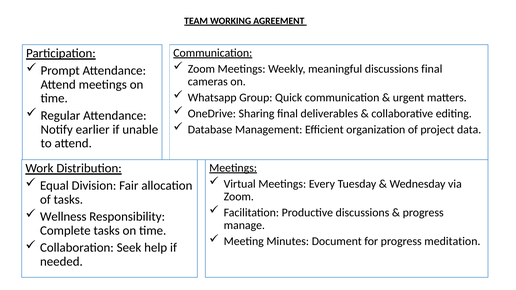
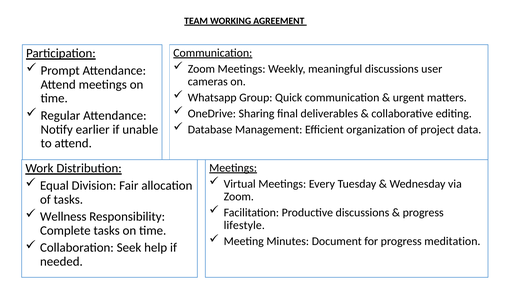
discussions final: final -> user
manage: manage -> lifestyle
